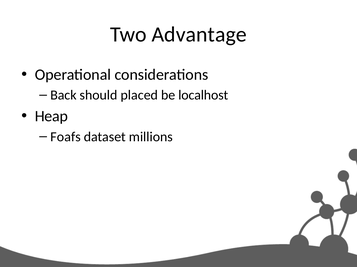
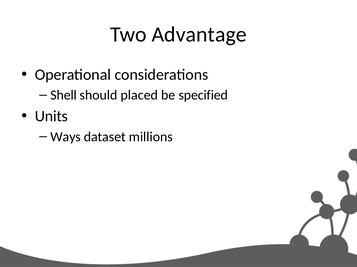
Back: Back -> Shell
localhost: localhost -> specified
Heap: Heap -> Units
Foafs: Foafs -> Ways
